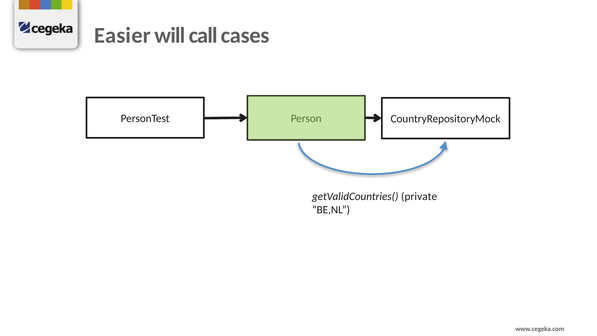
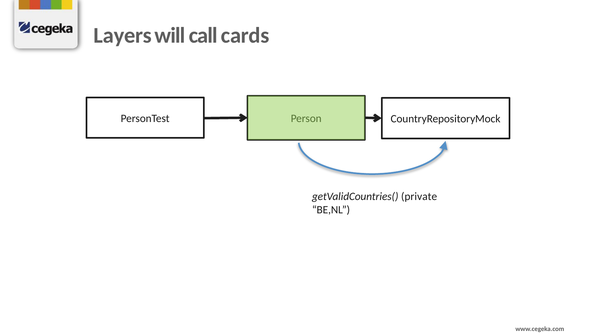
Easier: Easier -> Layers
cases: cases -> cards
